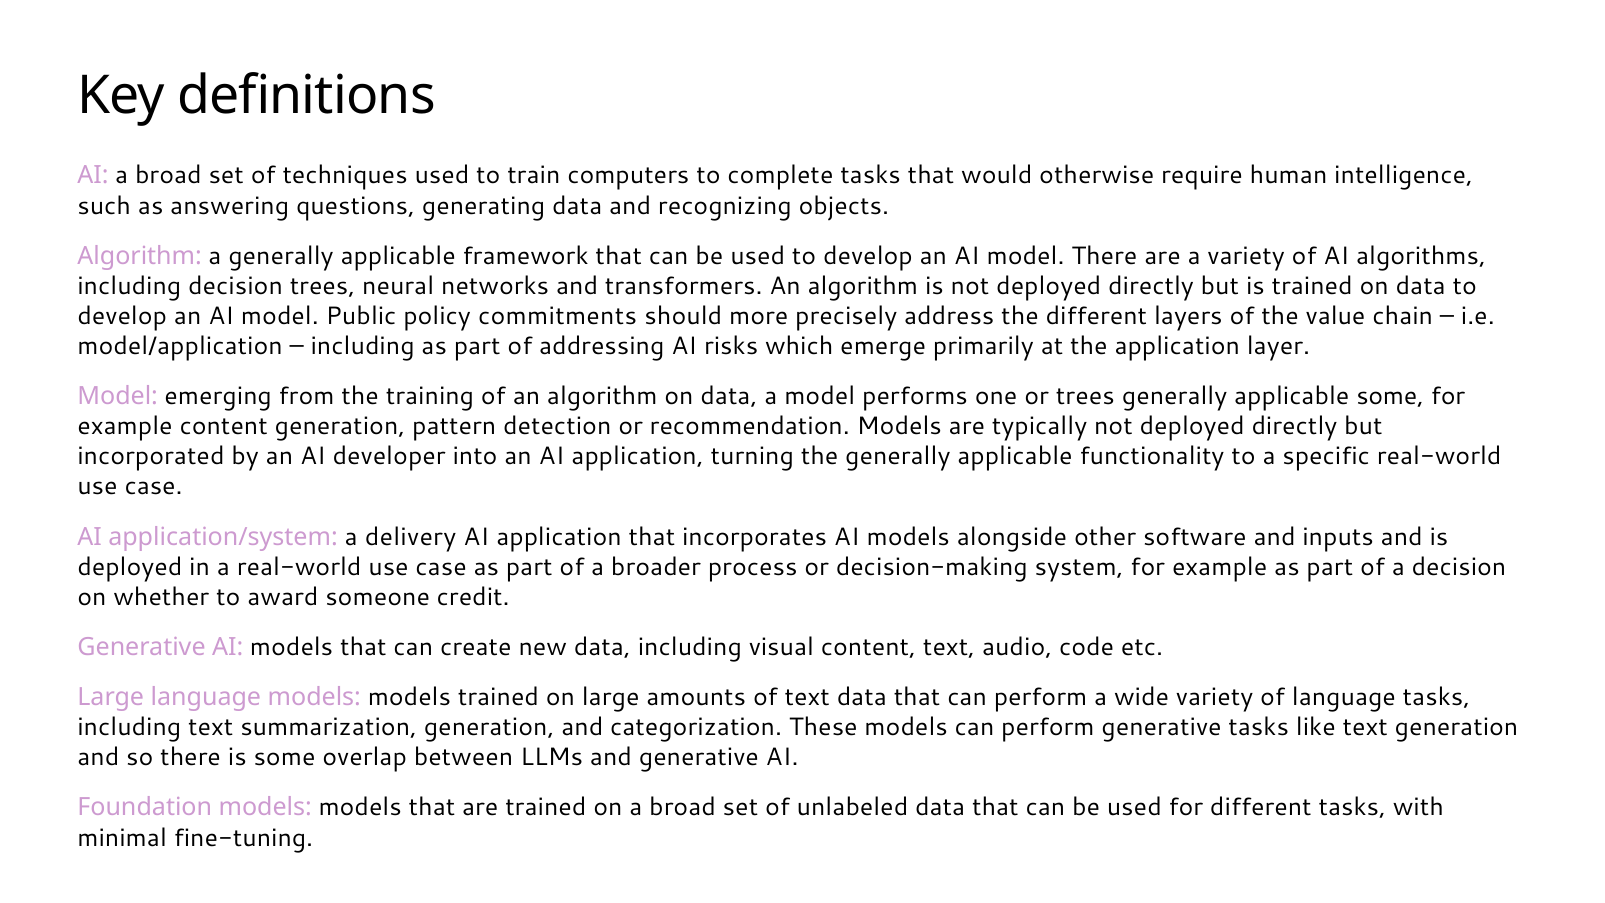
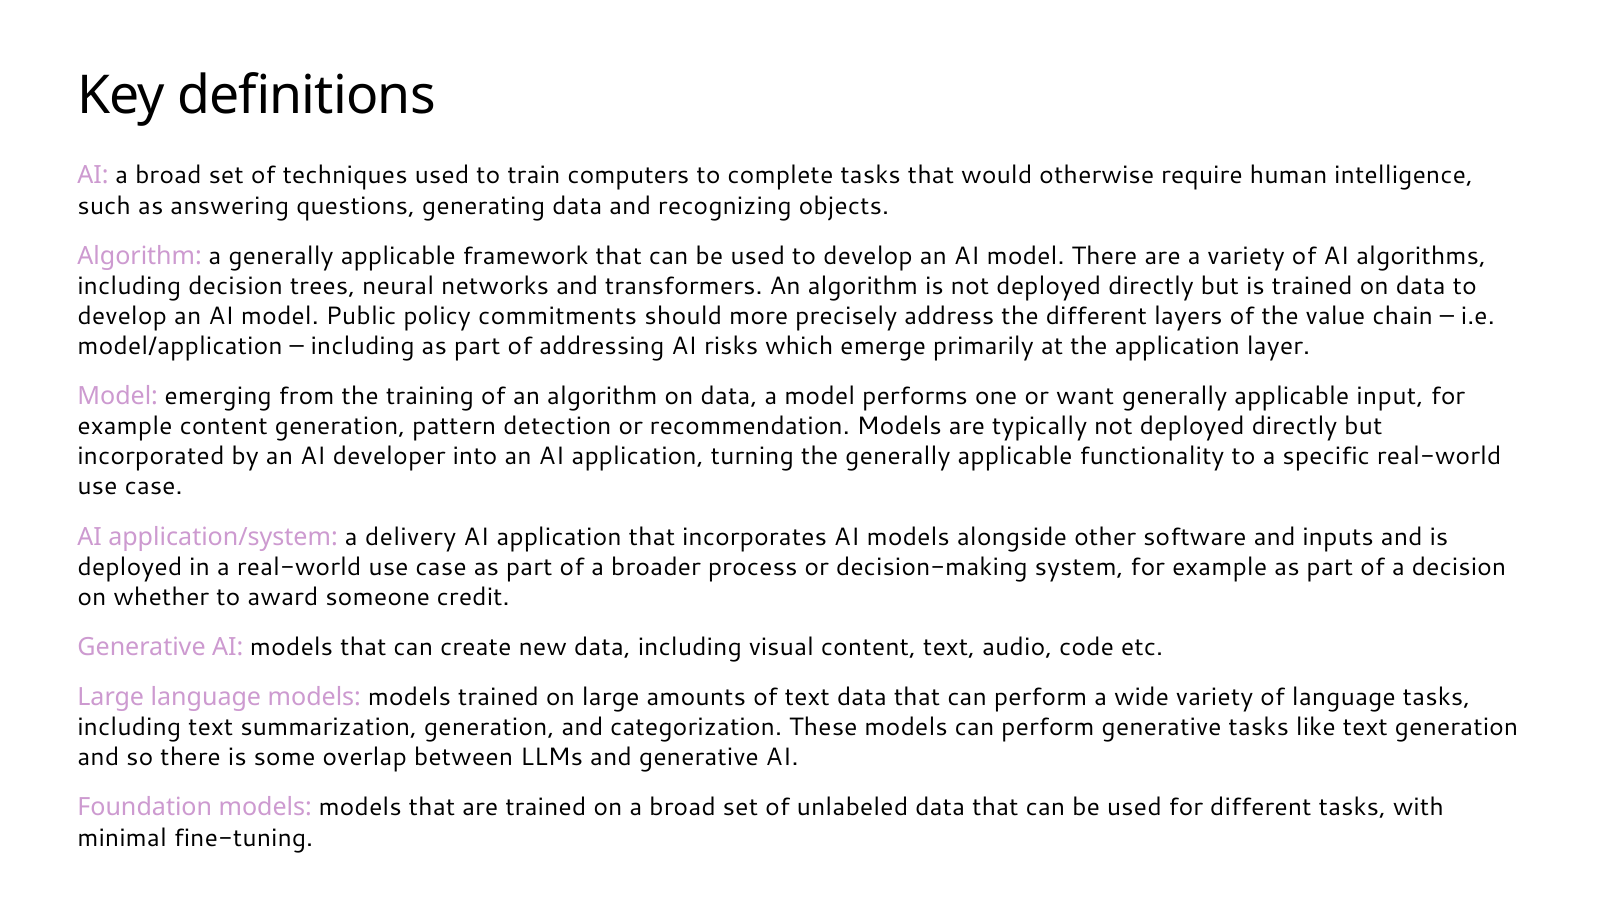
or trees: trees -> want
applicable some: some -> input
